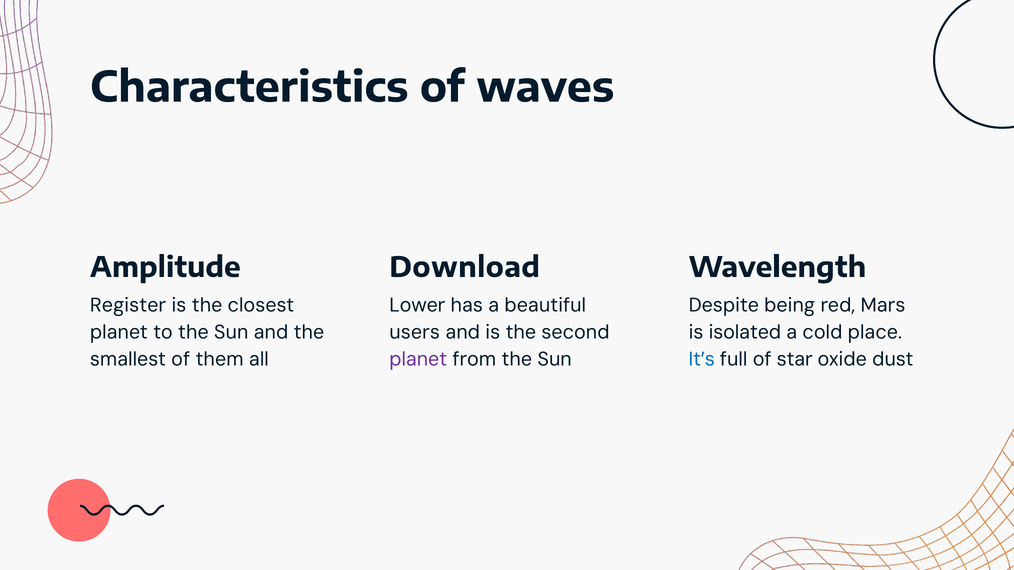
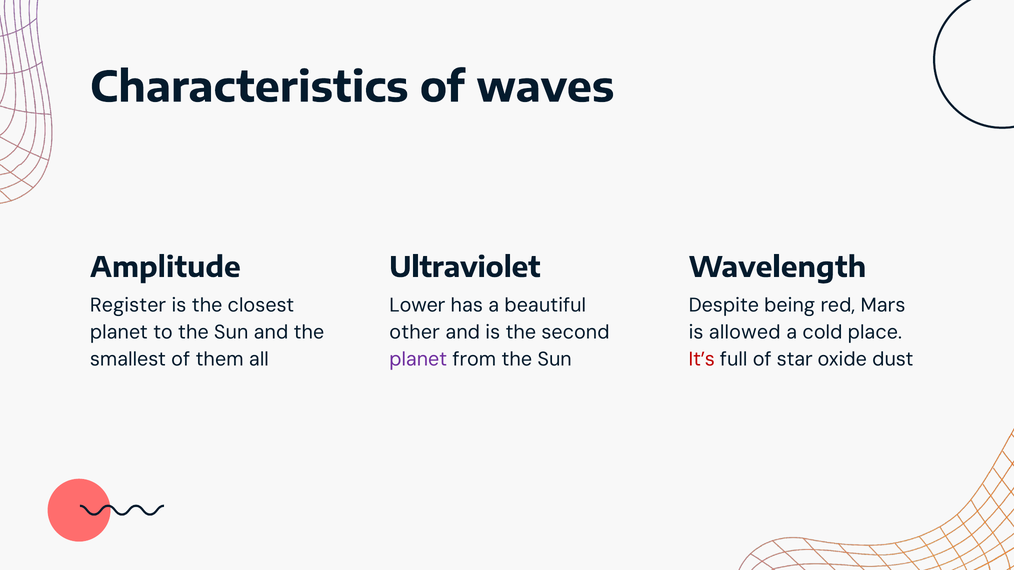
Download: Download -> Ultraviolet
users: users -> other
isolated: isolated -> allowed
It’s colour: blue -> red
